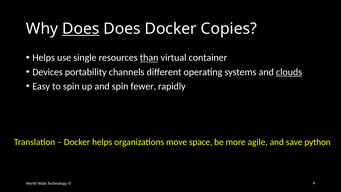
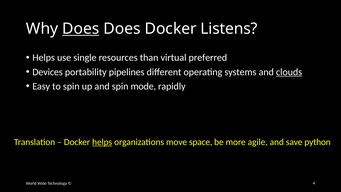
Copies: Copies -> Listens
than underline: present -> none
container: container -> preferred
channels: channels -> pipelines
fewer: fewer -> mode
helps at (102, 142) underline: none -> present
